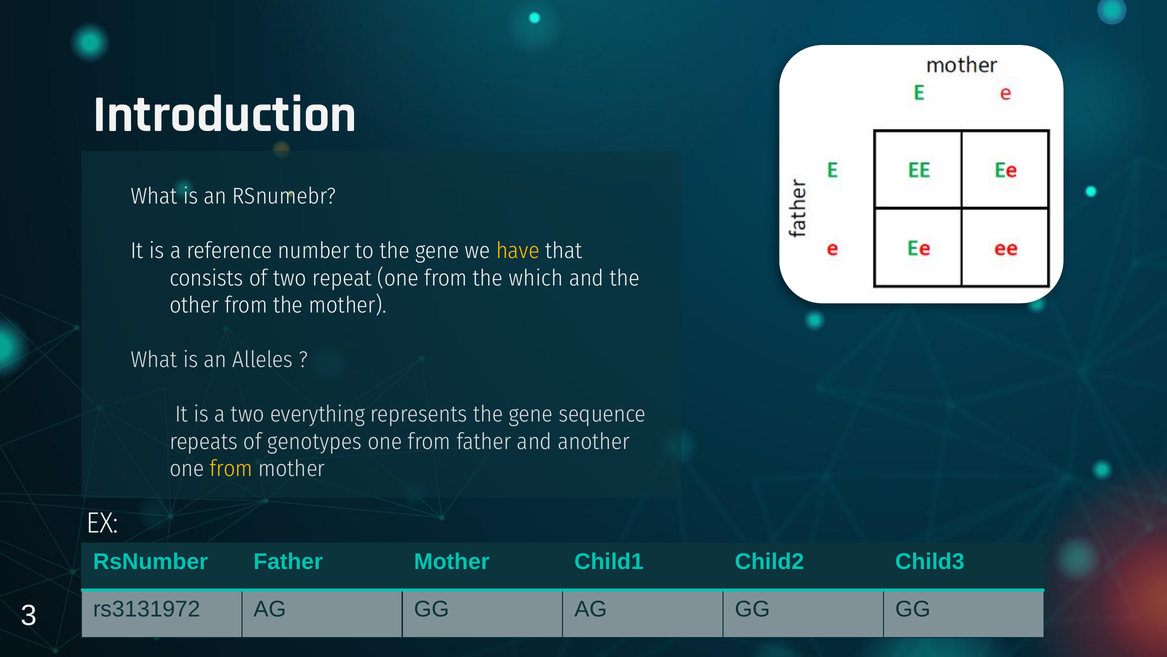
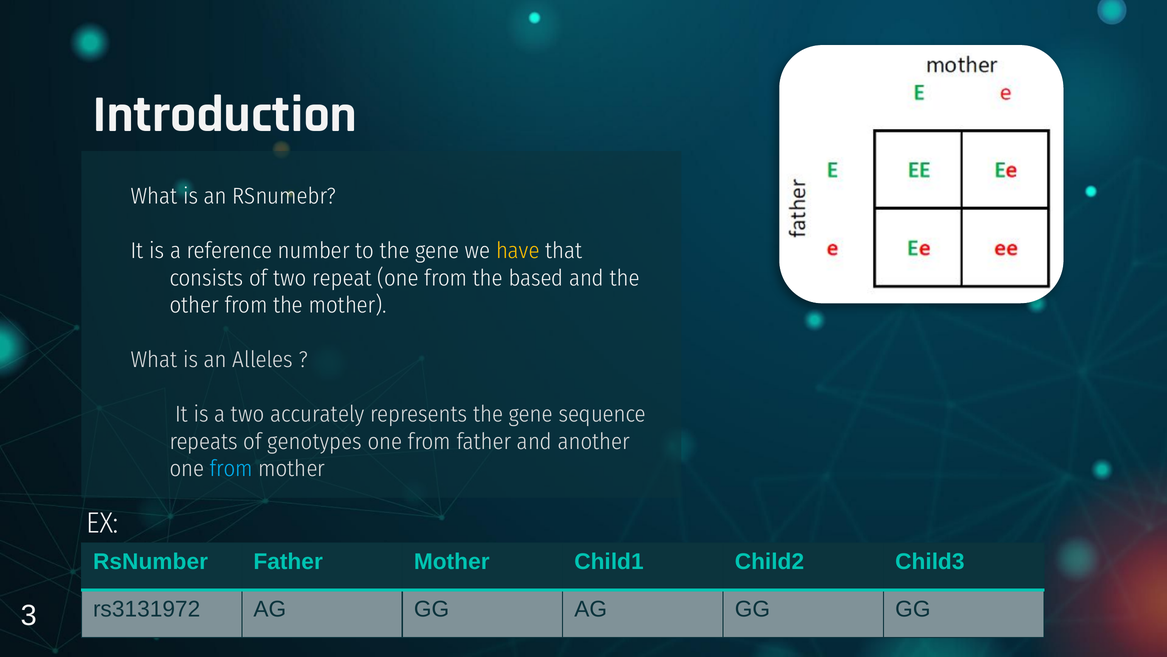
which: which -> based
everything: everything -> accurately
from at (231, 468) colour: yellow -> light blue
